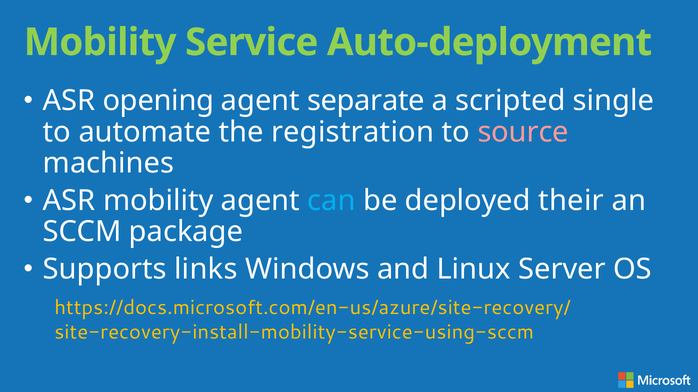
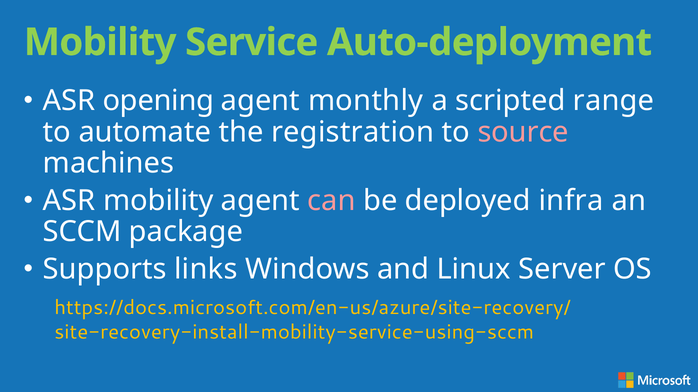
separate: separate -> monthly
single: single -> range
can colour: light blue -> pink
their: their -> infra
